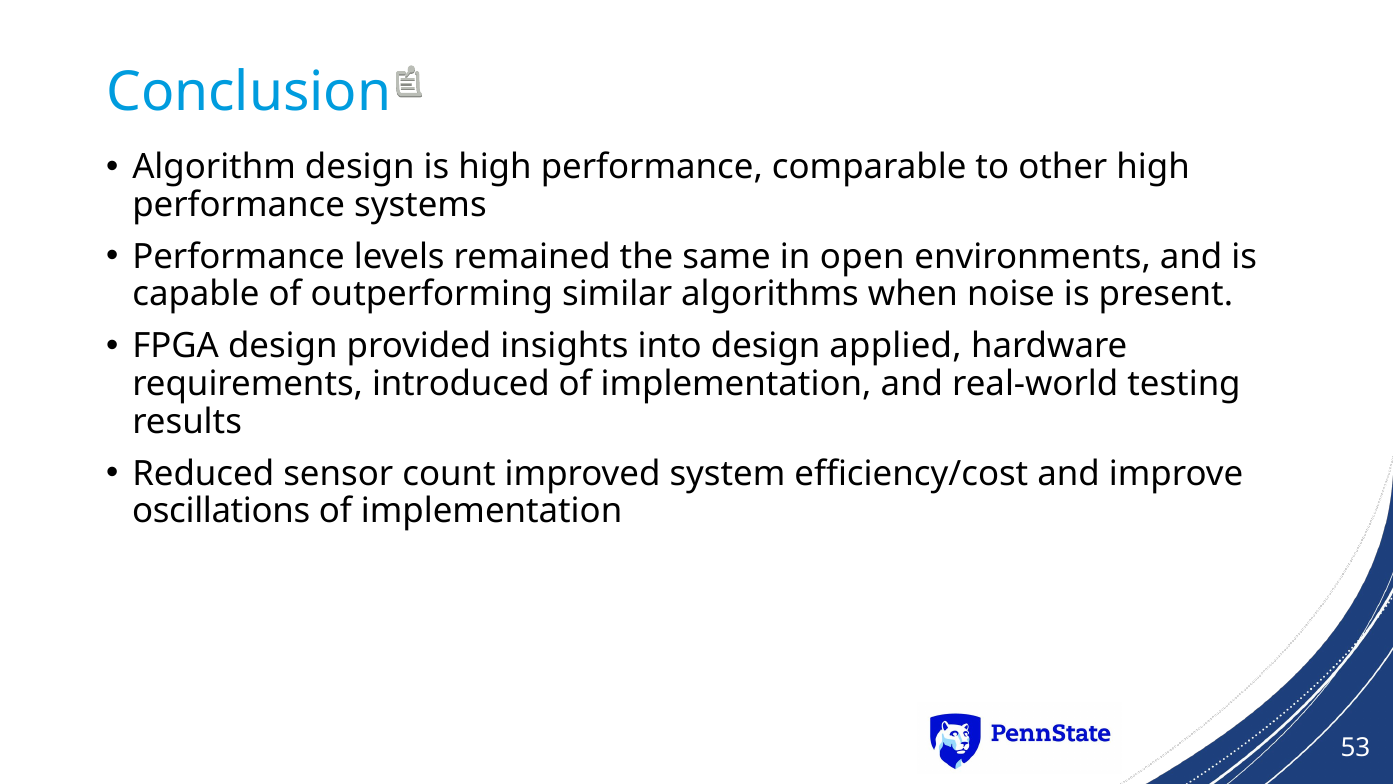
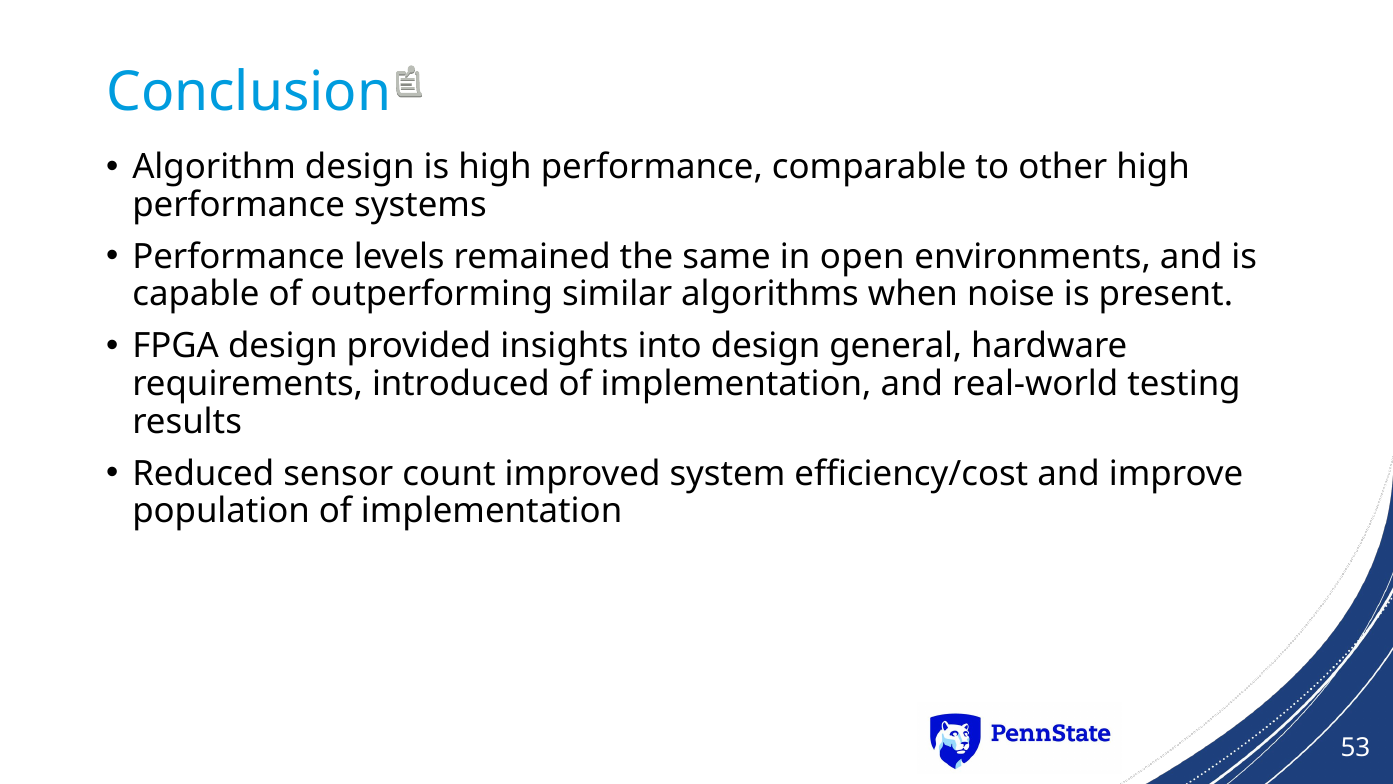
applied: applied -> general
oscillations: oscillations -> population
